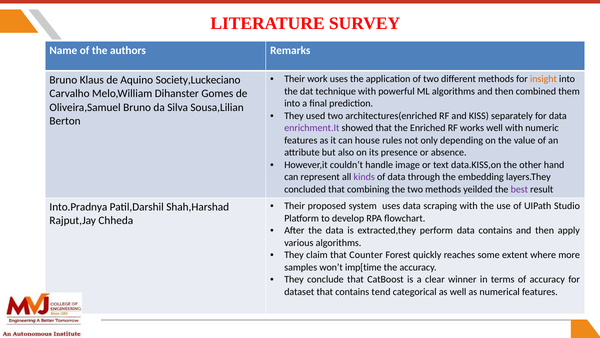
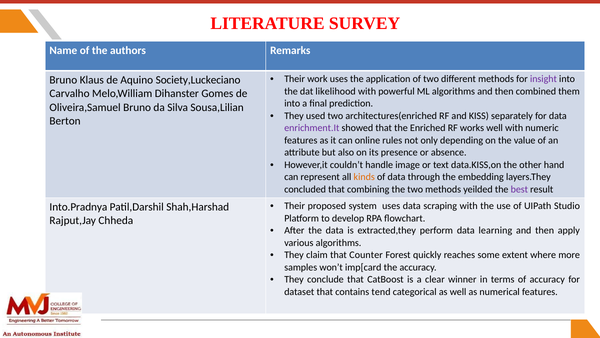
insight colour: orange -> purple
technique: technique -> likelihood
house: house -> online
kinds colour: purple -> orange
data contains: contains -> learning
imp[time: imp[time -> imp[card
